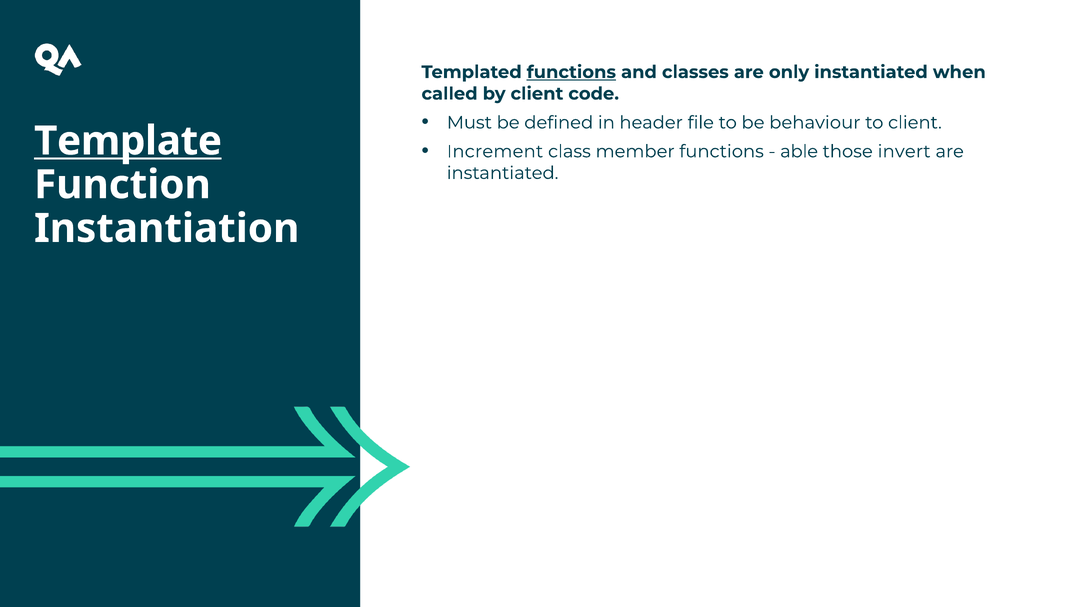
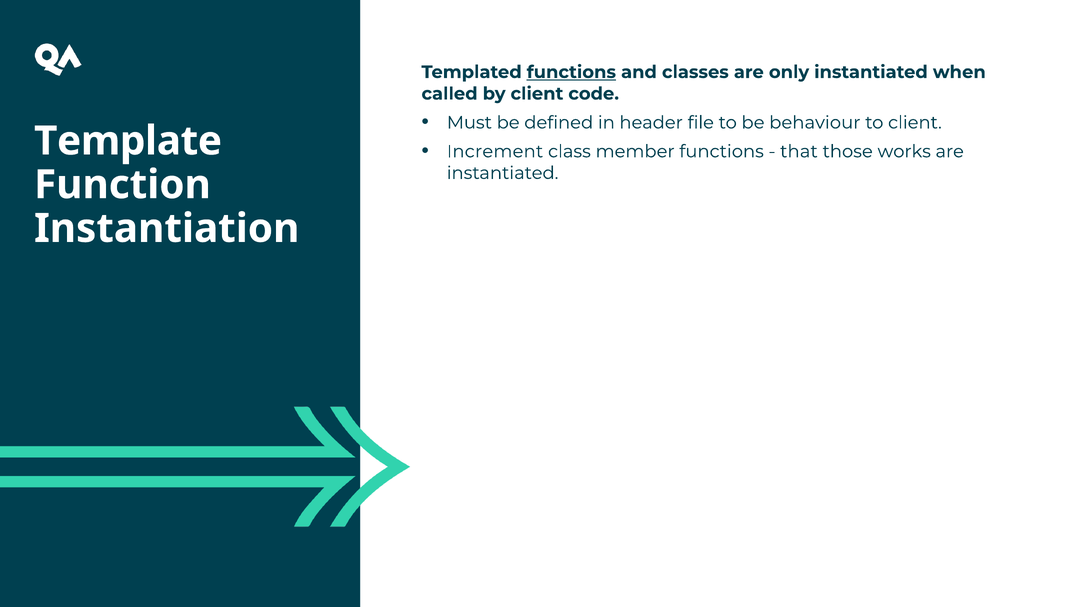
Template underline: present -> none
able: able -> that
invert: invert -> works
